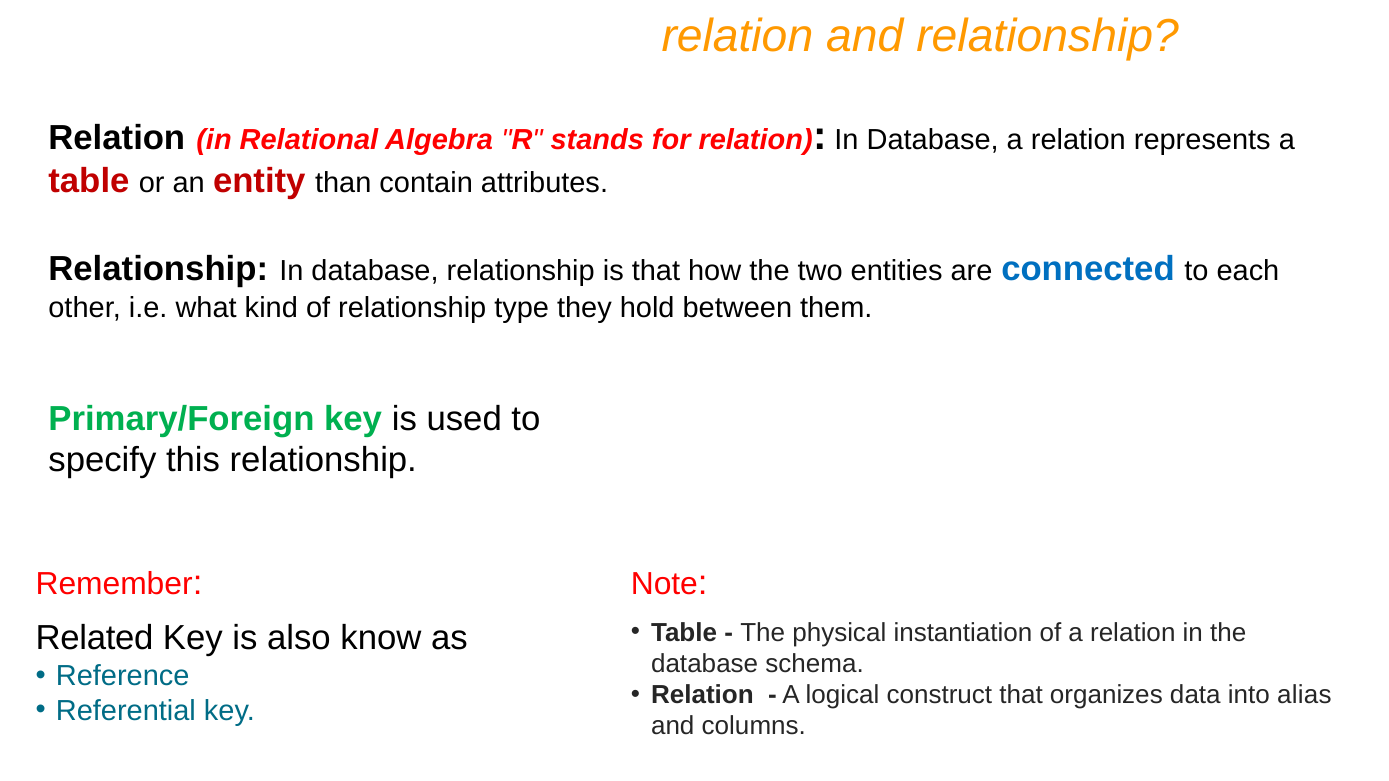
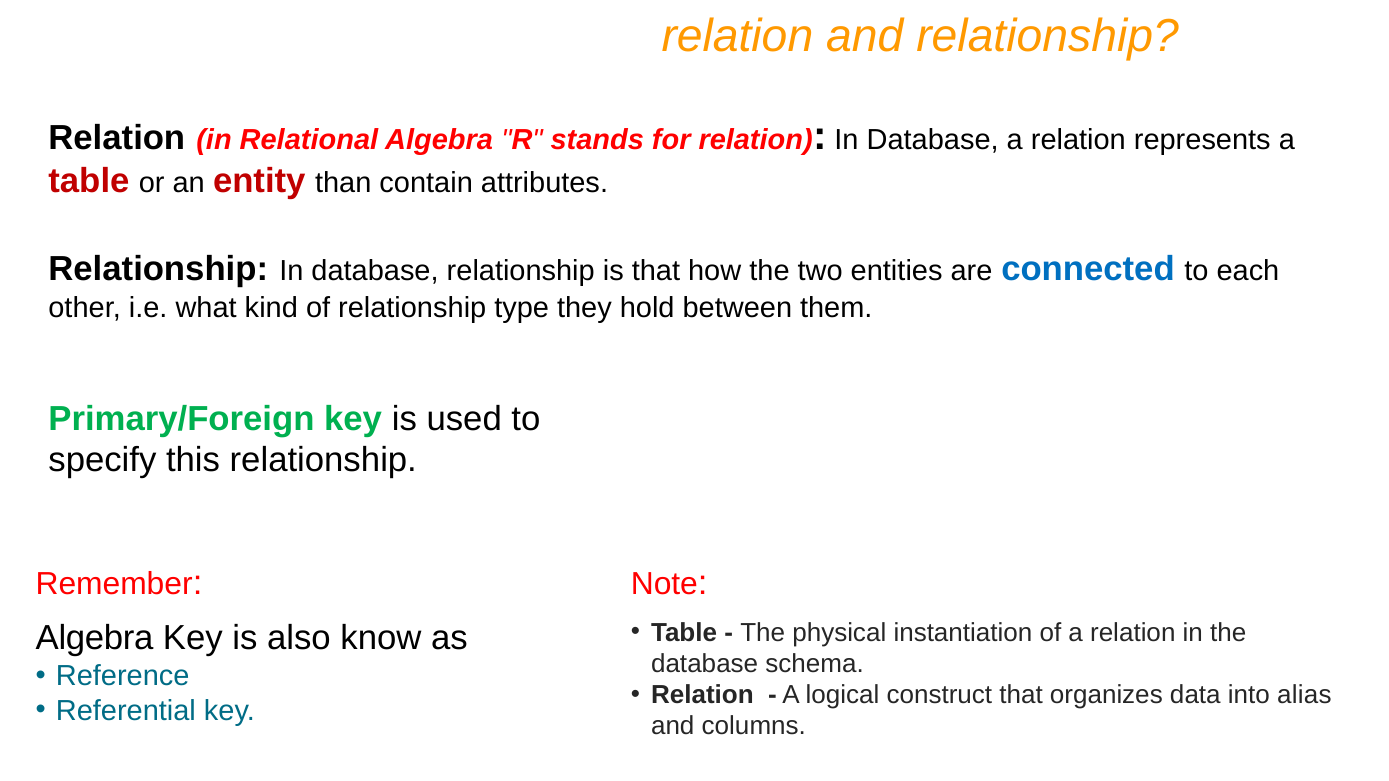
Related at (95, 639): Related -> Algebra
